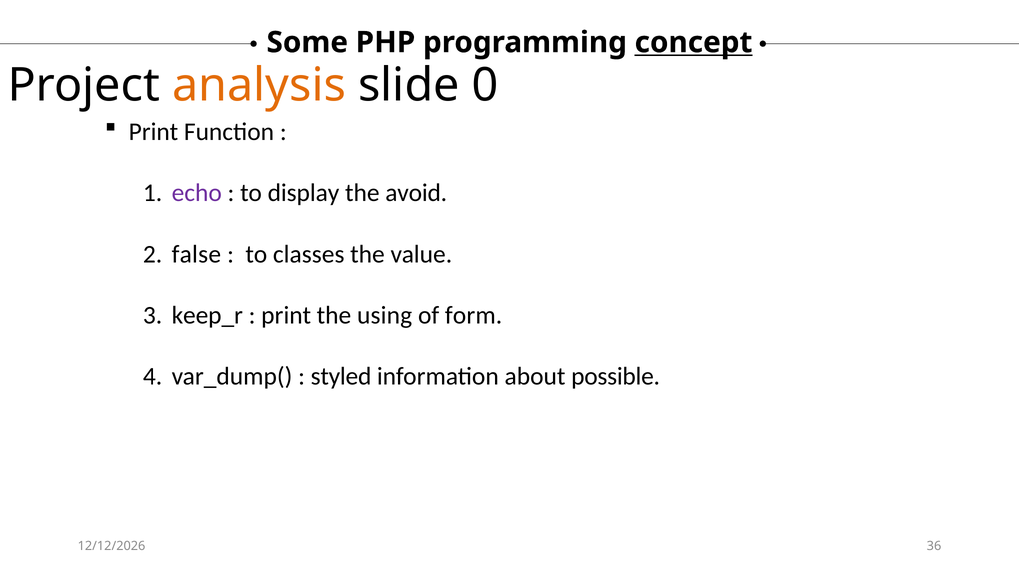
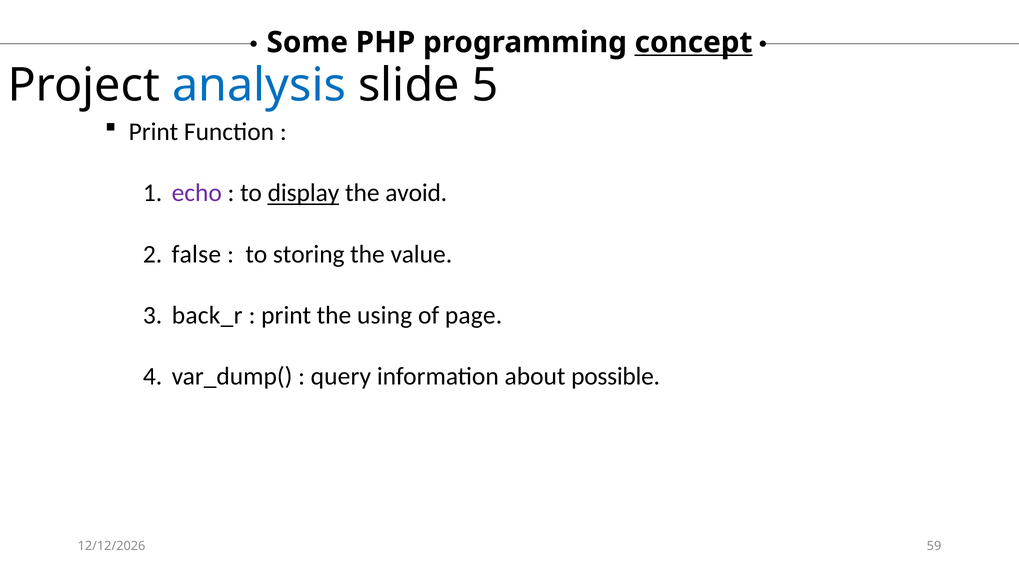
analysis colour: orange -> blue
0: 0 -> 5
display underline: none -> present
classes: classes -> storing
keep_r: keep_r -> back_r
form: form -> page
styled: styled -> query
36: 36 -> 59
